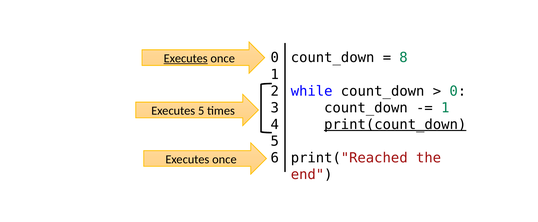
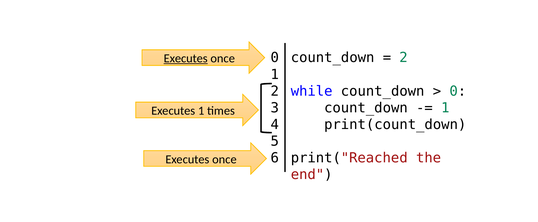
8 at (403, 58): 8 -> 2
Executes 5: 5 -> 1
print(count_down underline: present -> none
